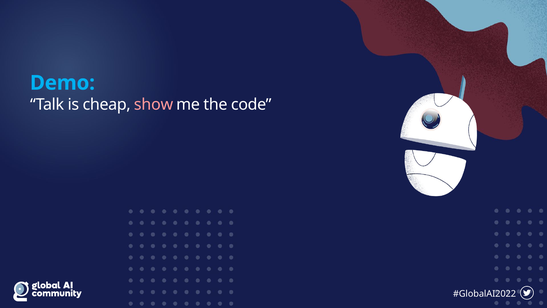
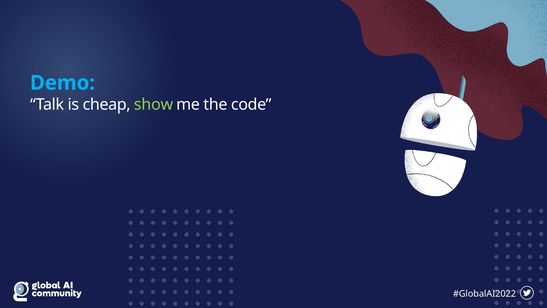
show colour: pink -> light green
